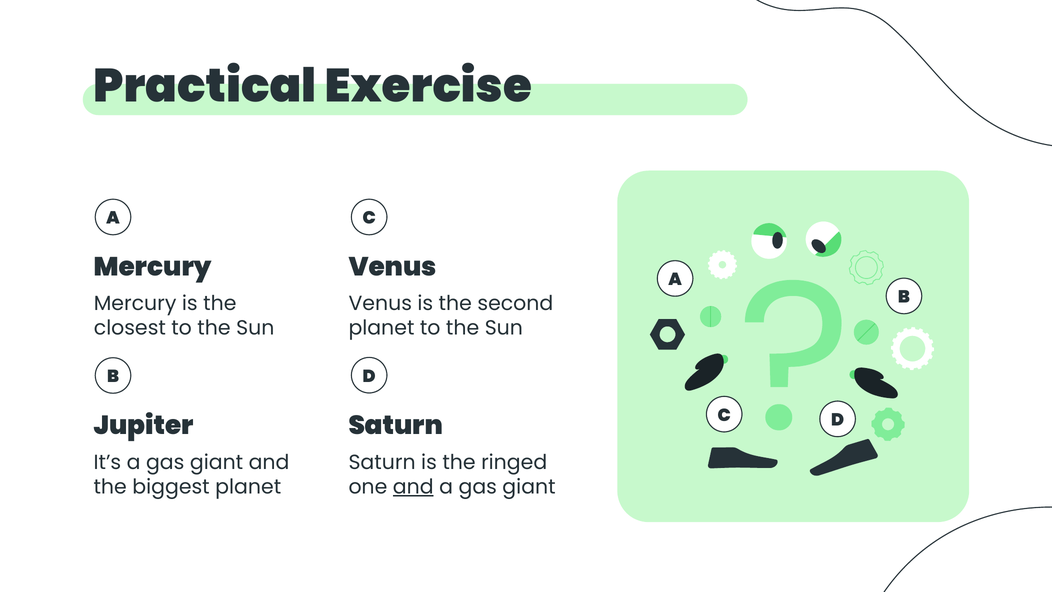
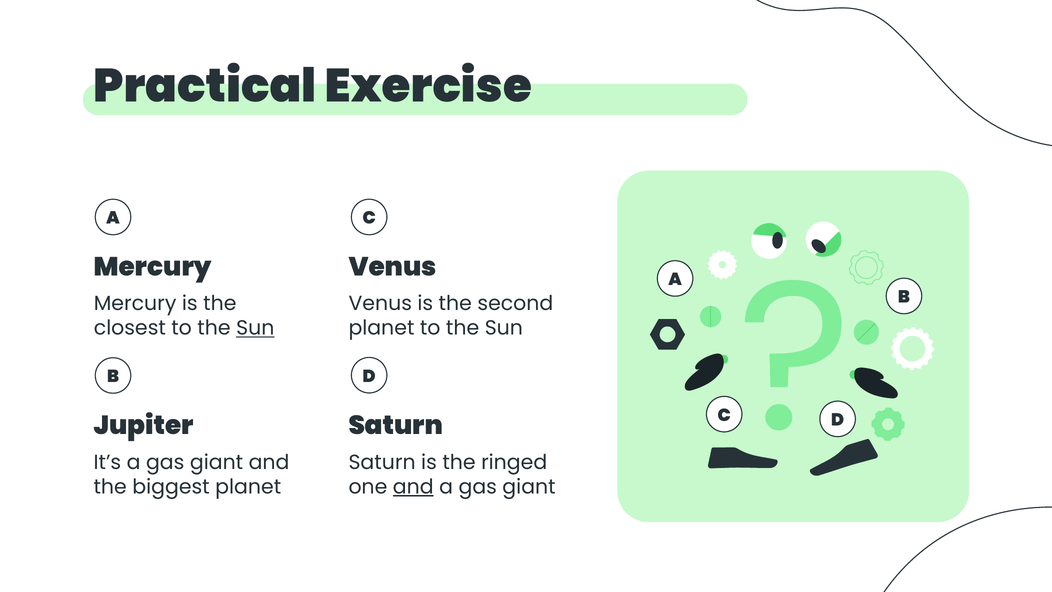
Sun at (255, 328) underline: none -> present
